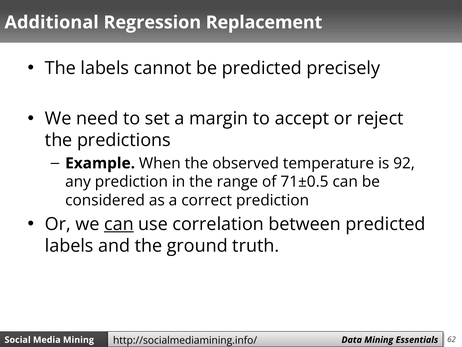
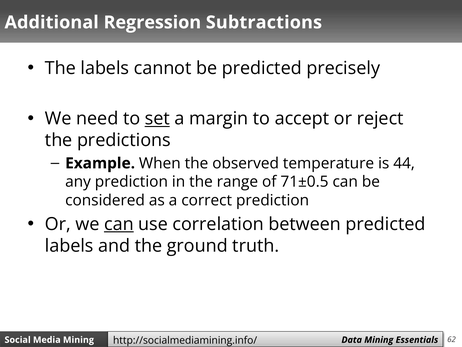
Replacement: Replacement -> Subtractions
set underline: none -> present
92: 92 -> 44
